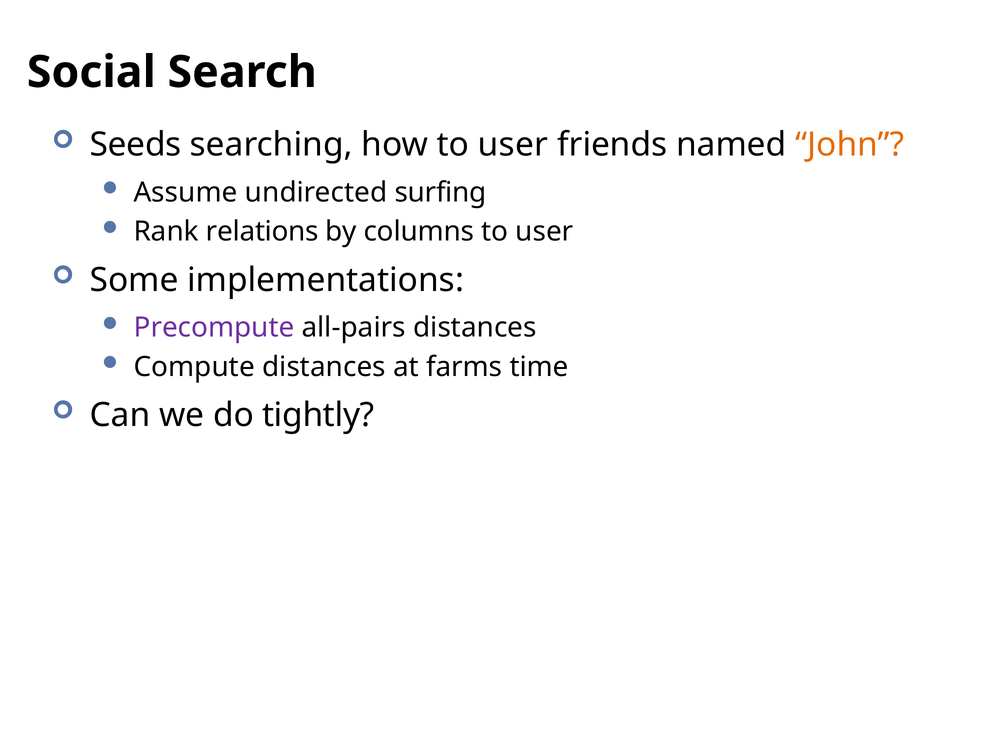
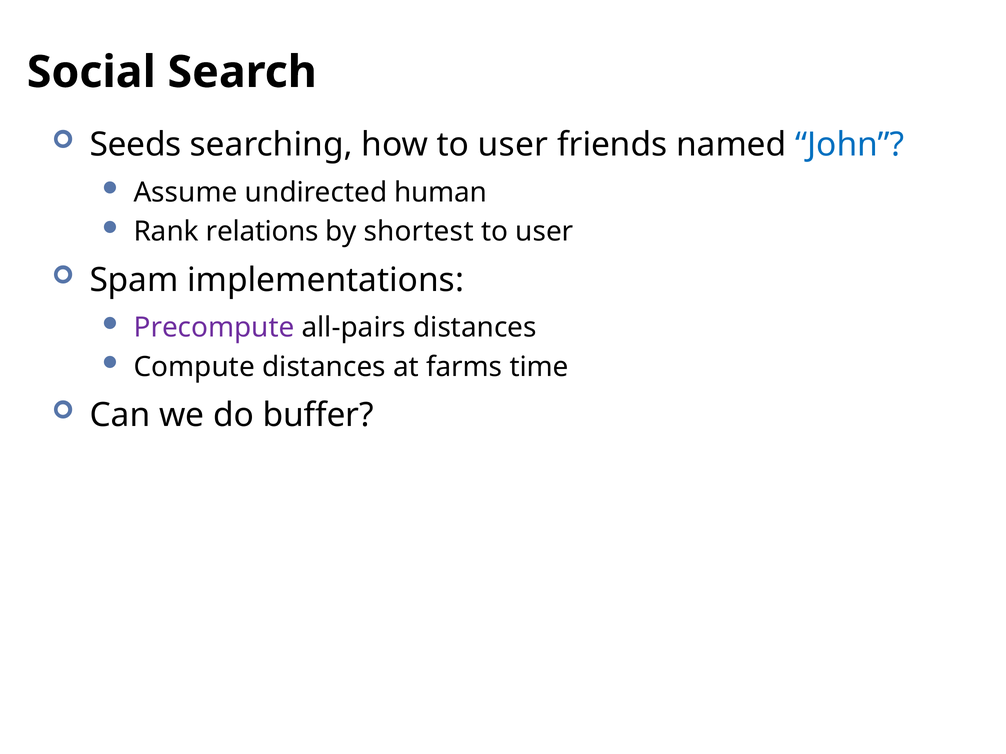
John colour: orange -> blue
surfing: surfing -> human
columns: columns -> shortest
Some: Some -> Spam
tightly: tightly -> buffer
